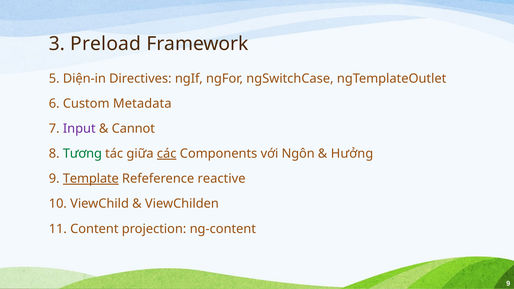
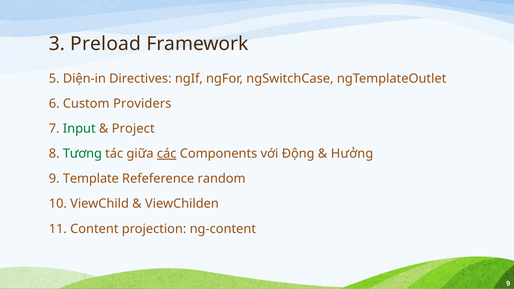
Metadata: Metadata -> Providers
Input colour: purple -> green
Cannot: Cannot -> Project
Ngôn: Ngôn -> Động
Template underline: present -> none
reactive: reactive -> random
